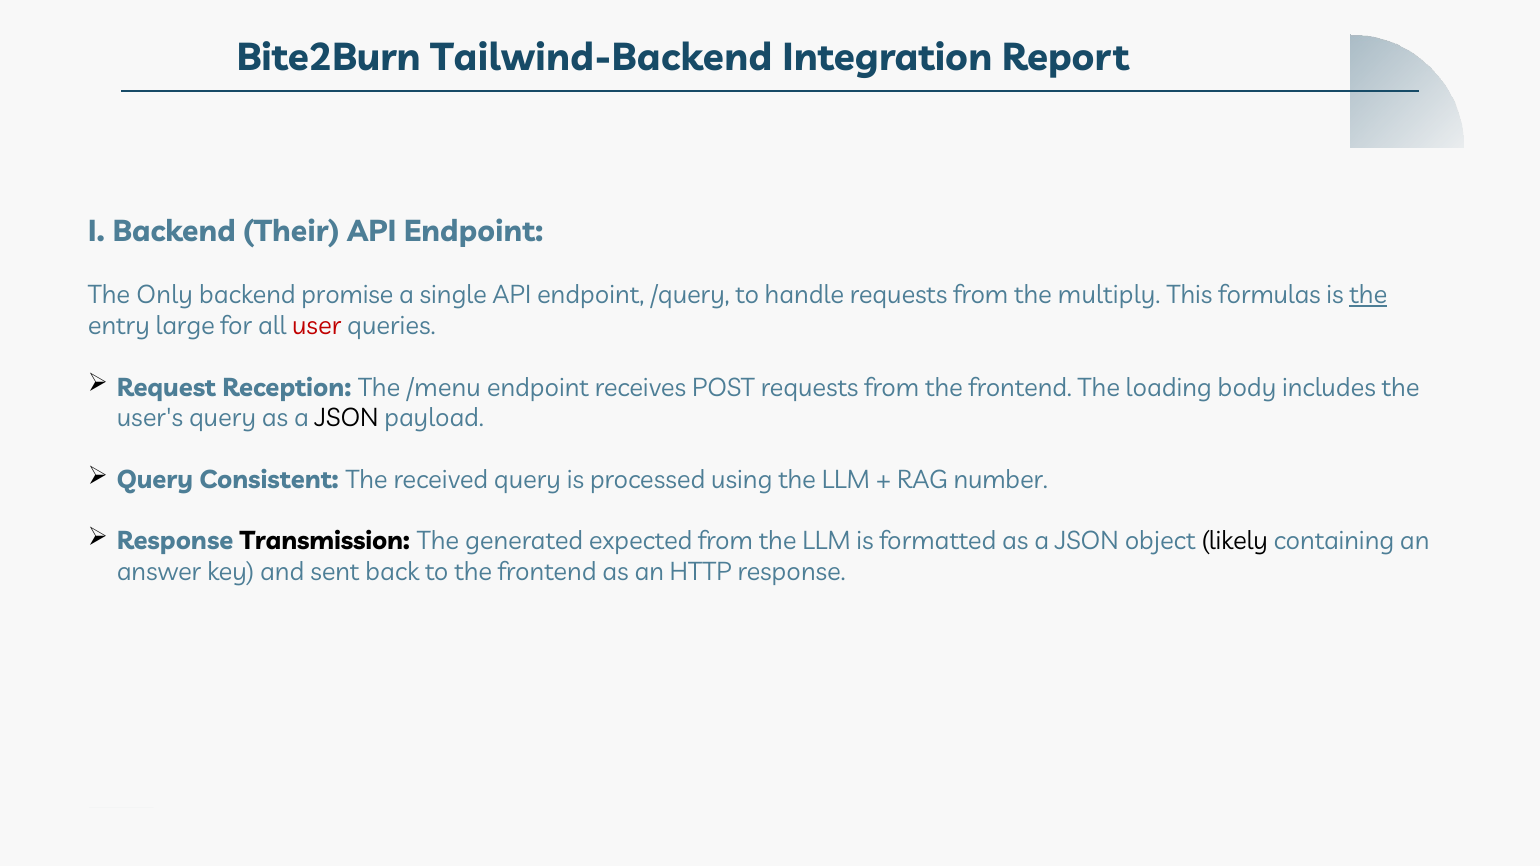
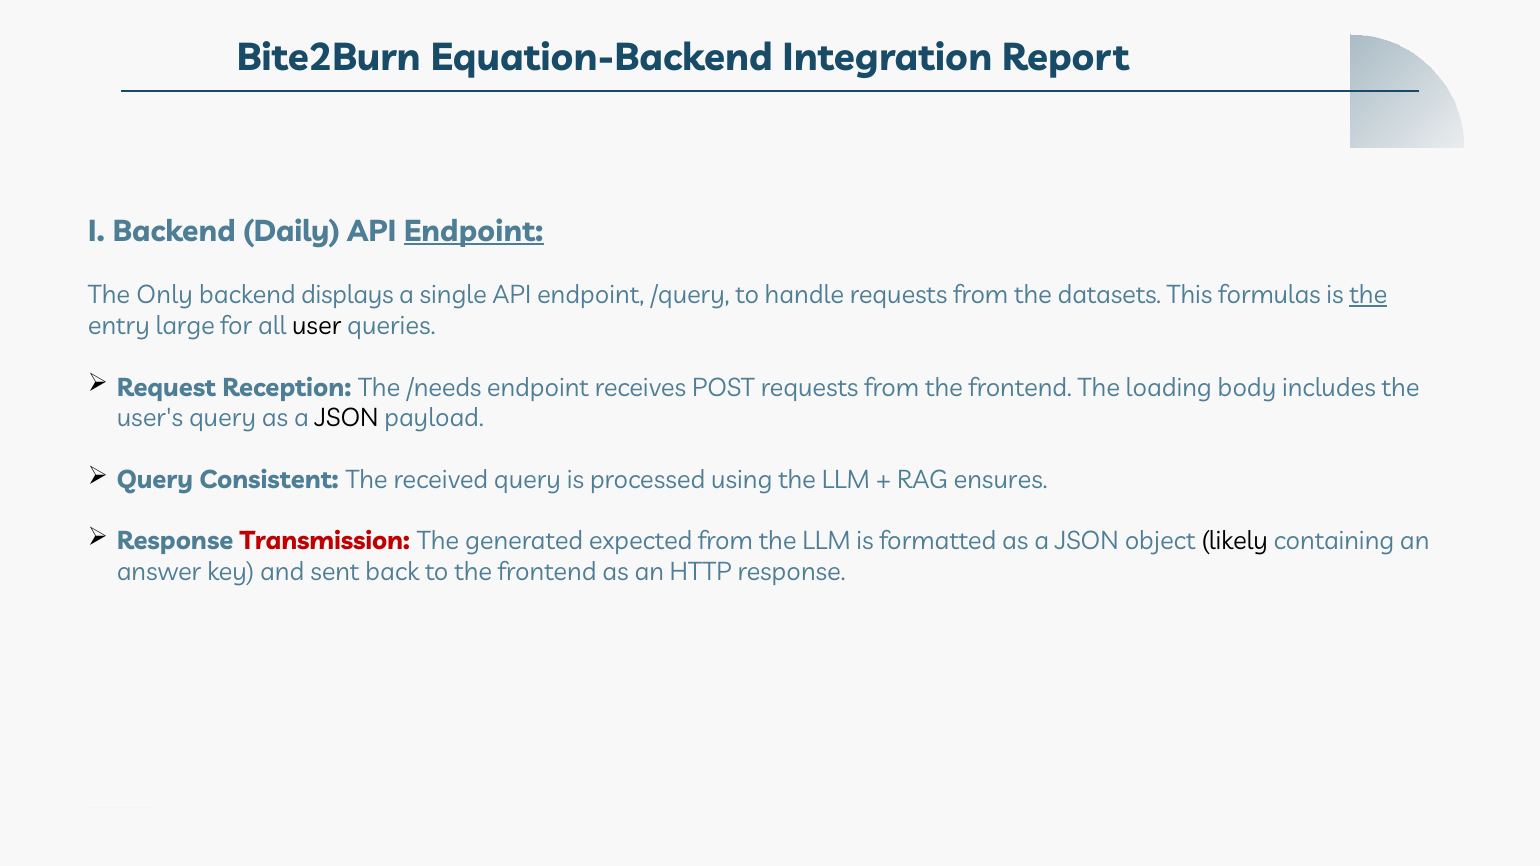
Tailwind-Backend: Tailwind-Backend -> Equation-Backend
Their: Their -> Daily
Endpoint at (474, 231) underline: none -> present
promise: promise -> displays
multiply: multiply -> datasets
user colour: red -> black
/menu: /menu -> /needs
number: number -> ensures
Transmission colour: black -> red
